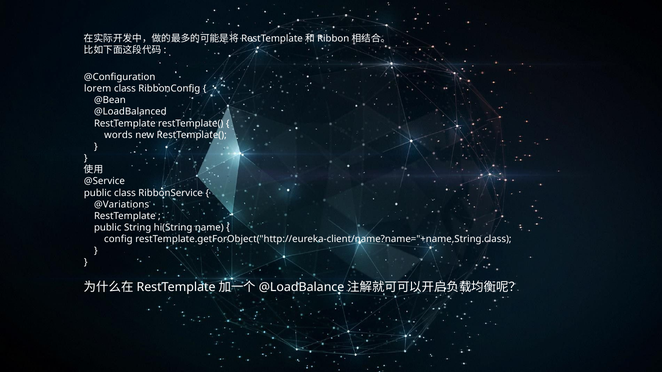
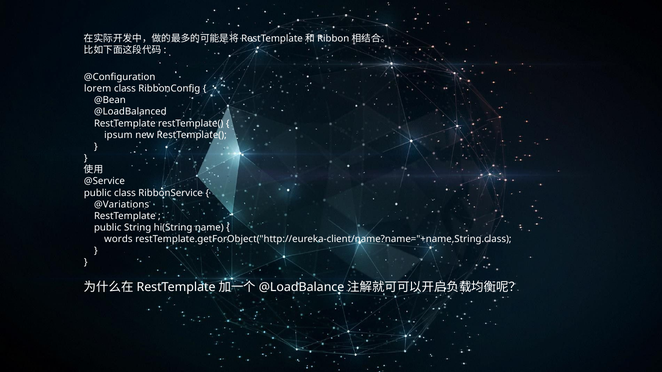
words: words -> ipsum
config: config -> words
